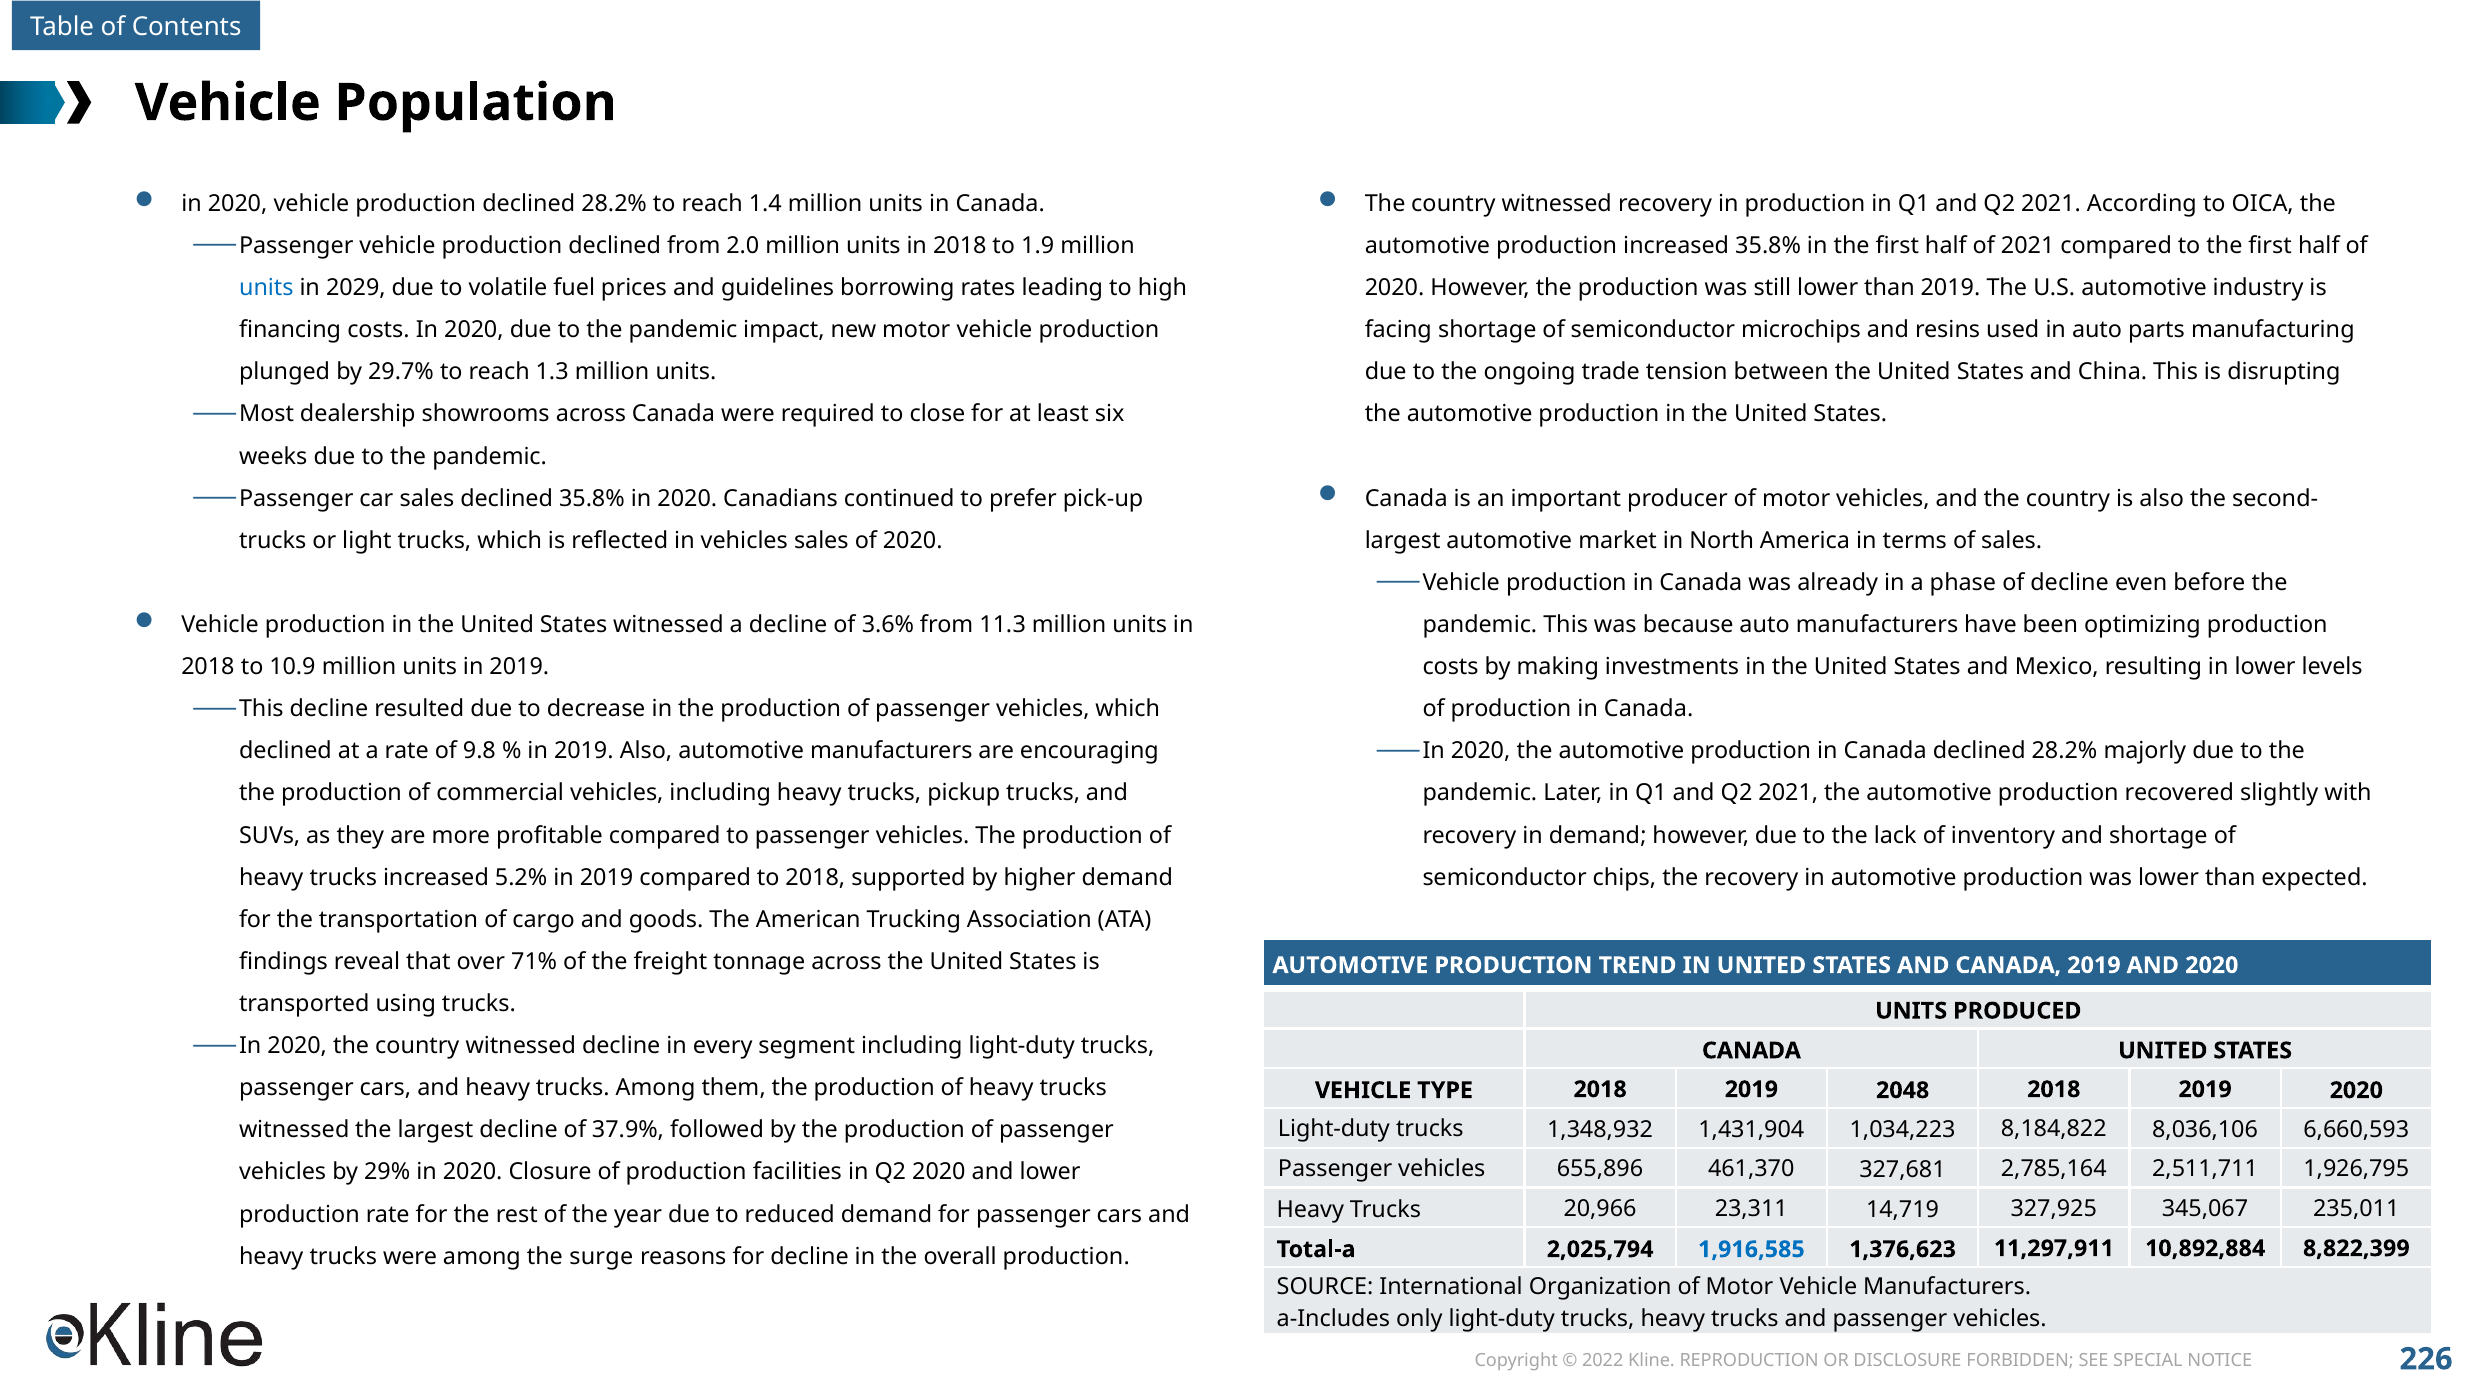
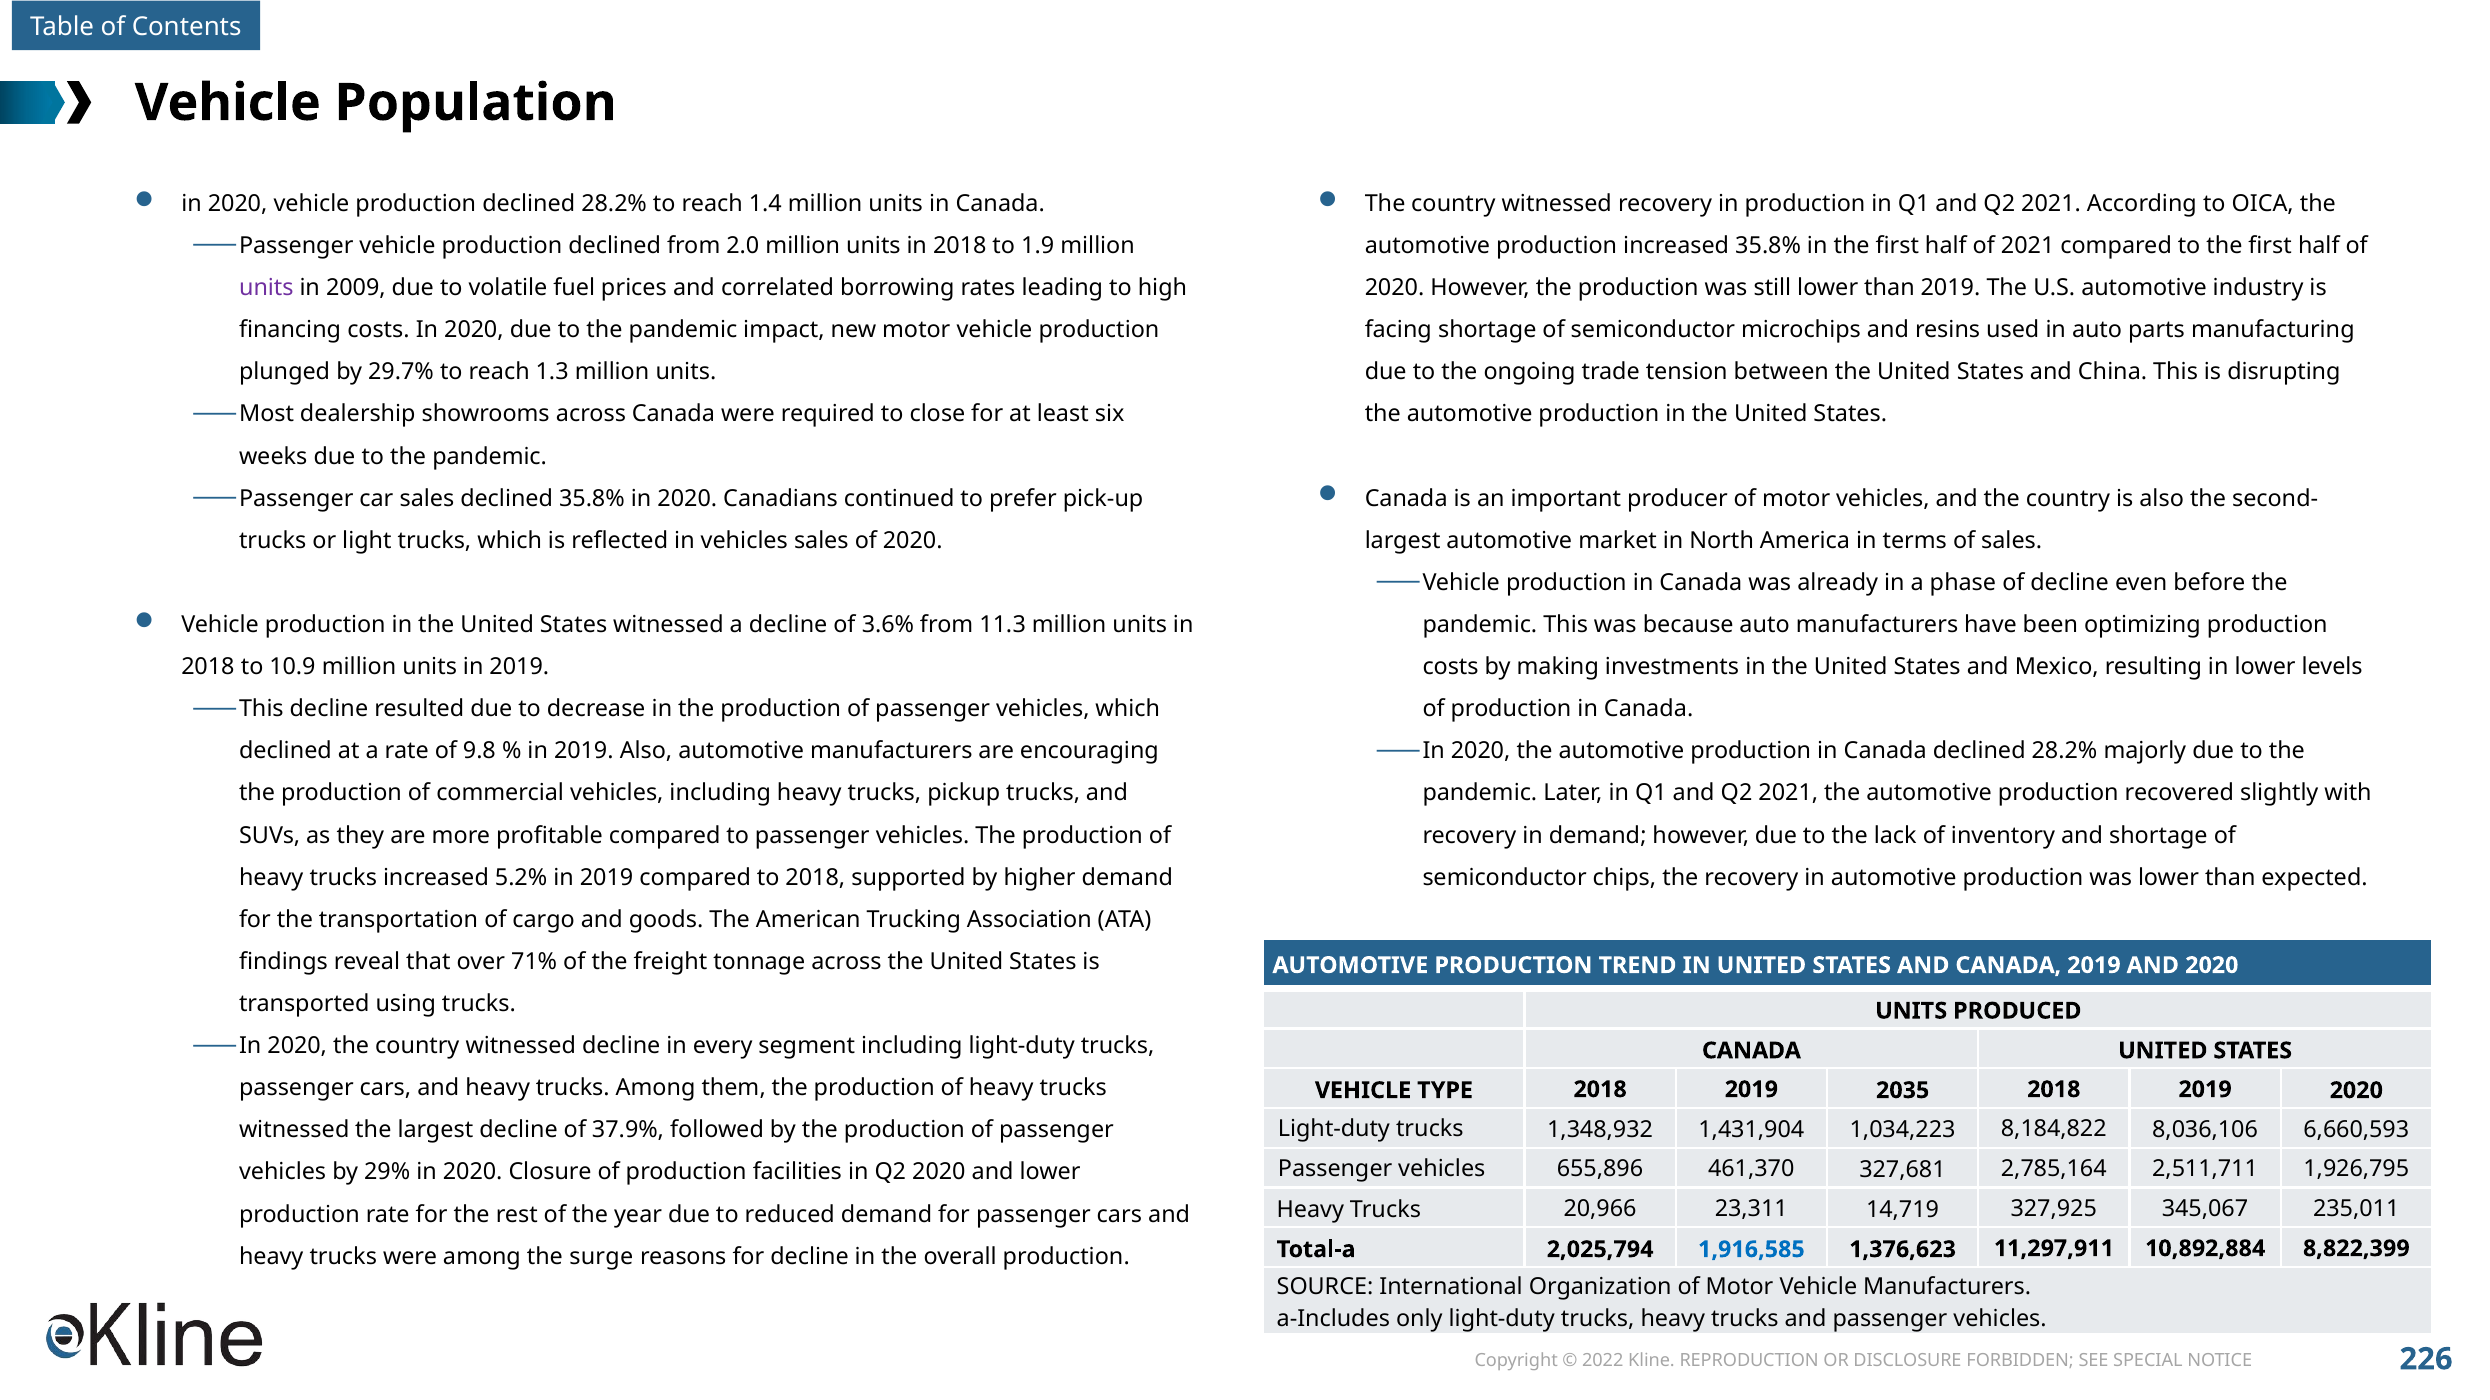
units at (266, 288) colour: blue -> purple
2029: 2029 -> 2009
guidelines: guidelines -> correlated
2048: 2048 -> 2035
